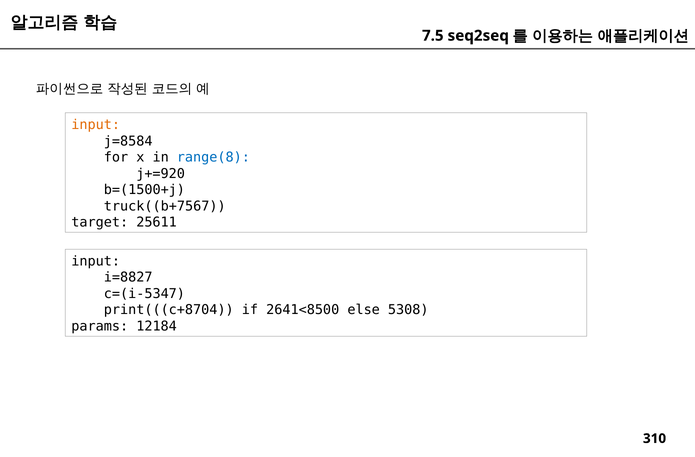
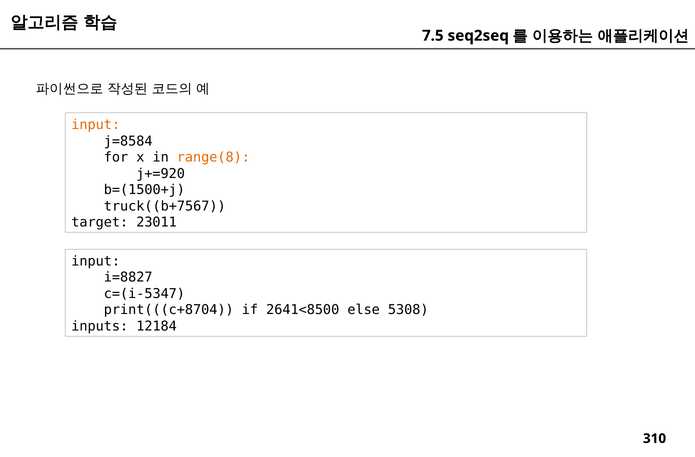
range(8 colour: blue -> orange
25611: 25611 -> 23011
params: params -> inputs
